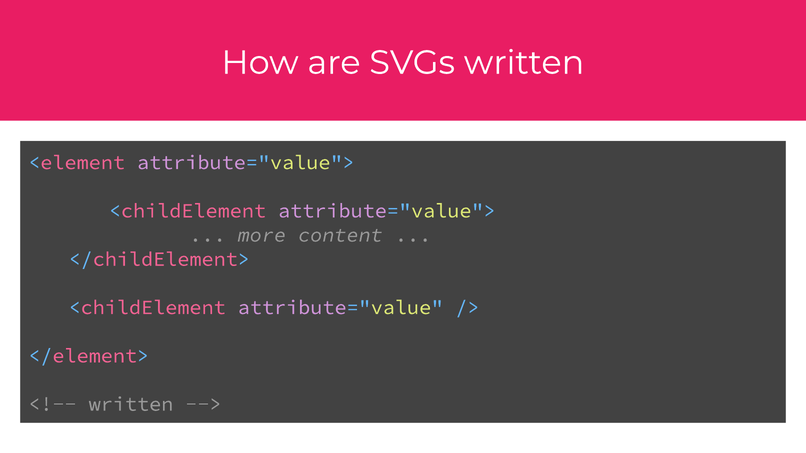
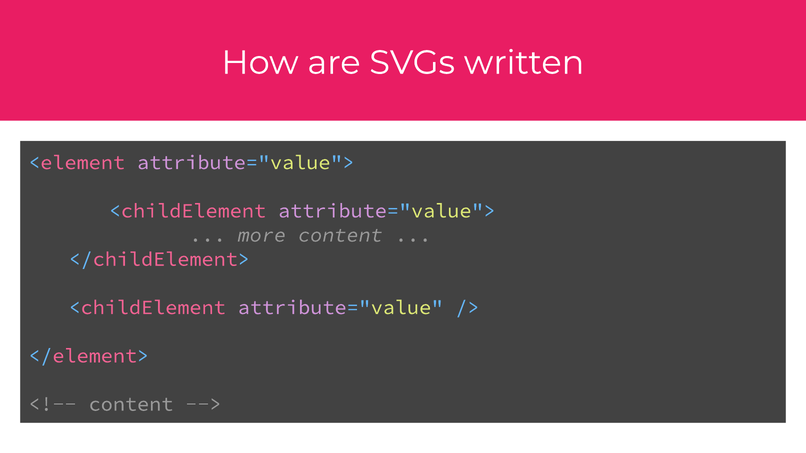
written at (131, 404): written -> content
